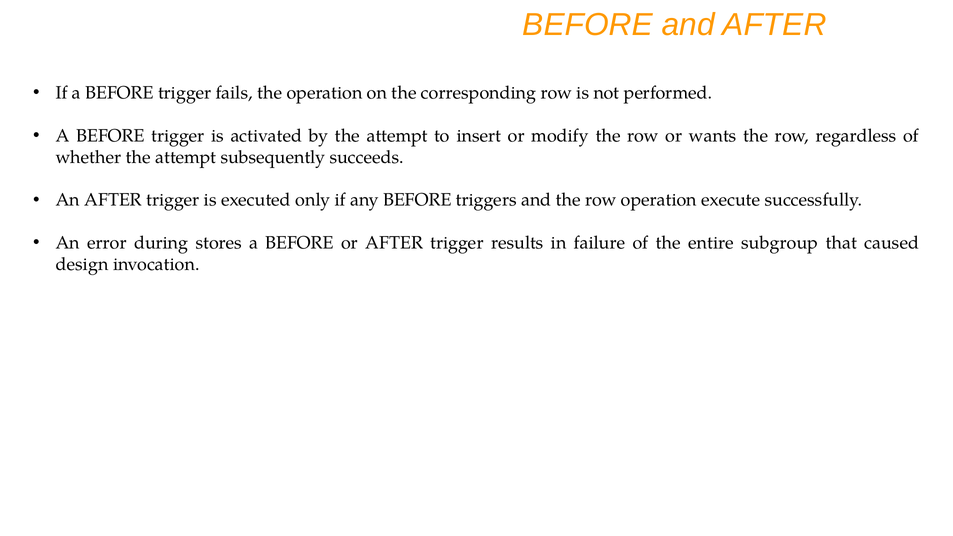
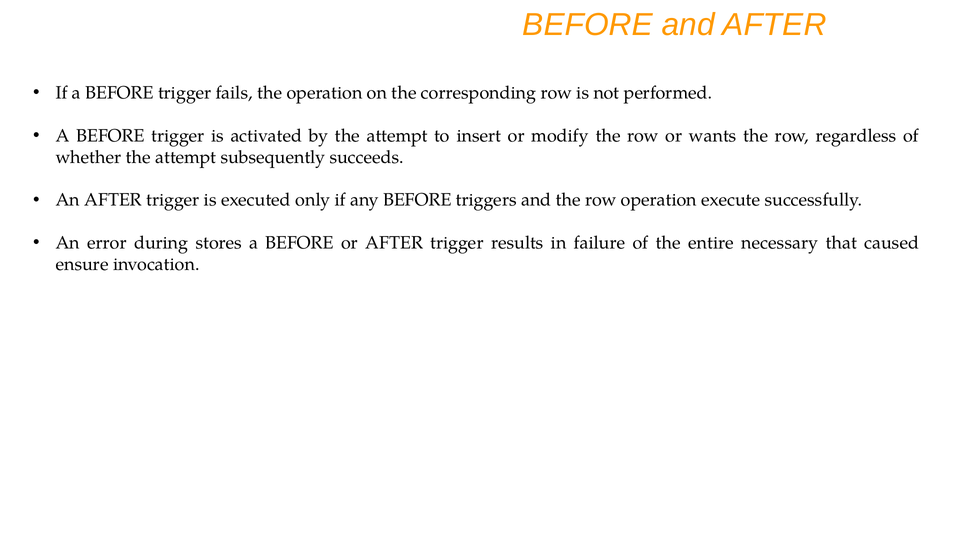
subgroup: subgroup -> necessary
design: design -> ensure
